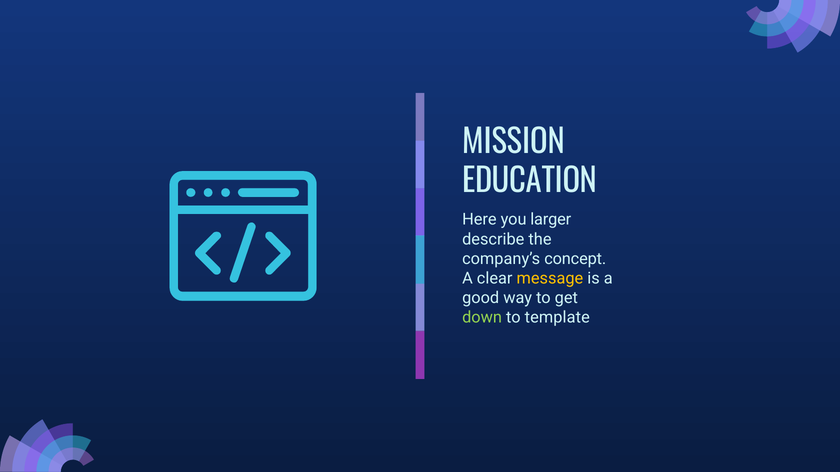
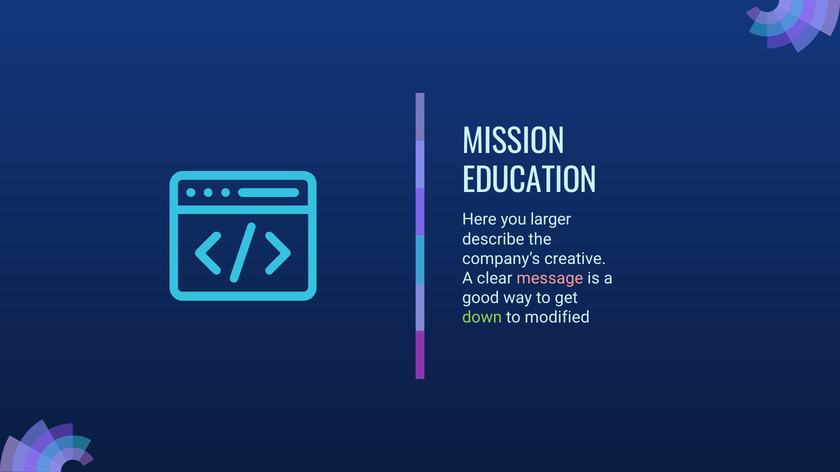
concept: concept -> creative
message colour: yellow -> pink
template: template -> modified
